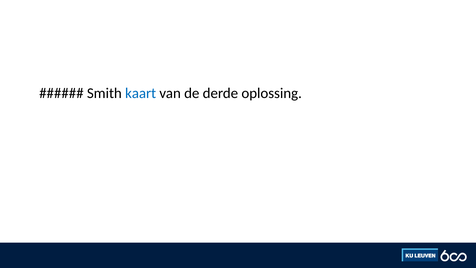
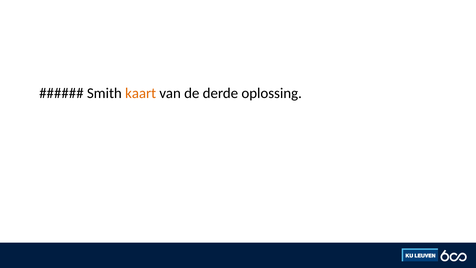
kaart colour: blue -> orange
